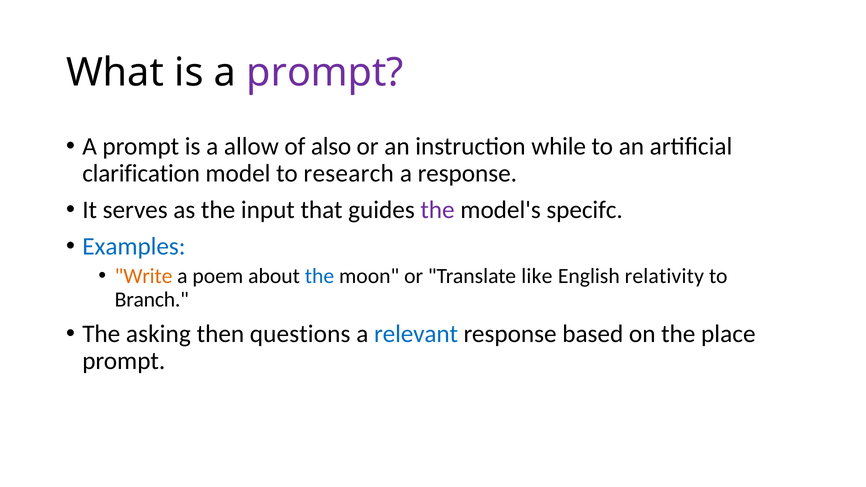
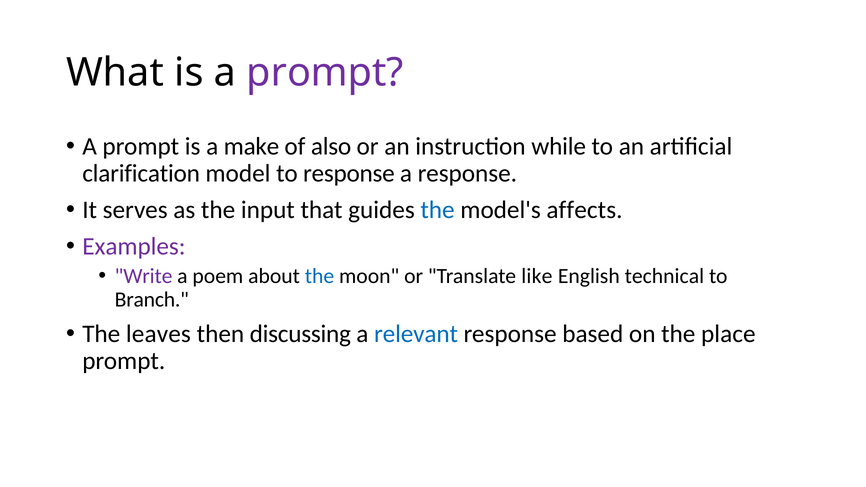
allow: allow -> make
to research: research -> response
the at (438, 210) colour: purple -> blue
specifc: specifc -> affects
Examples colour: blue -> purple
Write colour: orange -> purple
relativity: relativity -> technical
asking: asking -> leaves
questions: questions -> discussing
